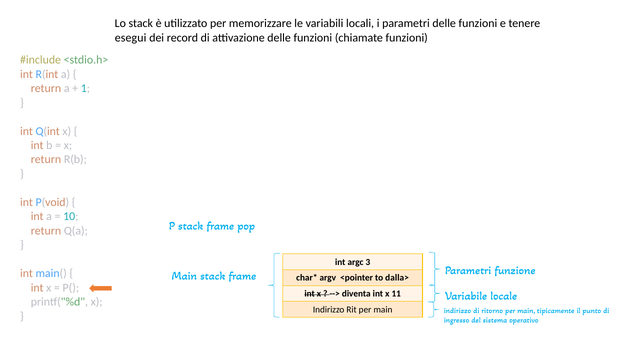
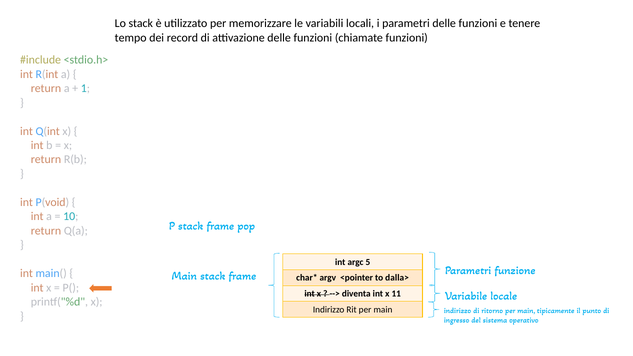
esegui: esegui -> tempo
3: 3 -> 5
